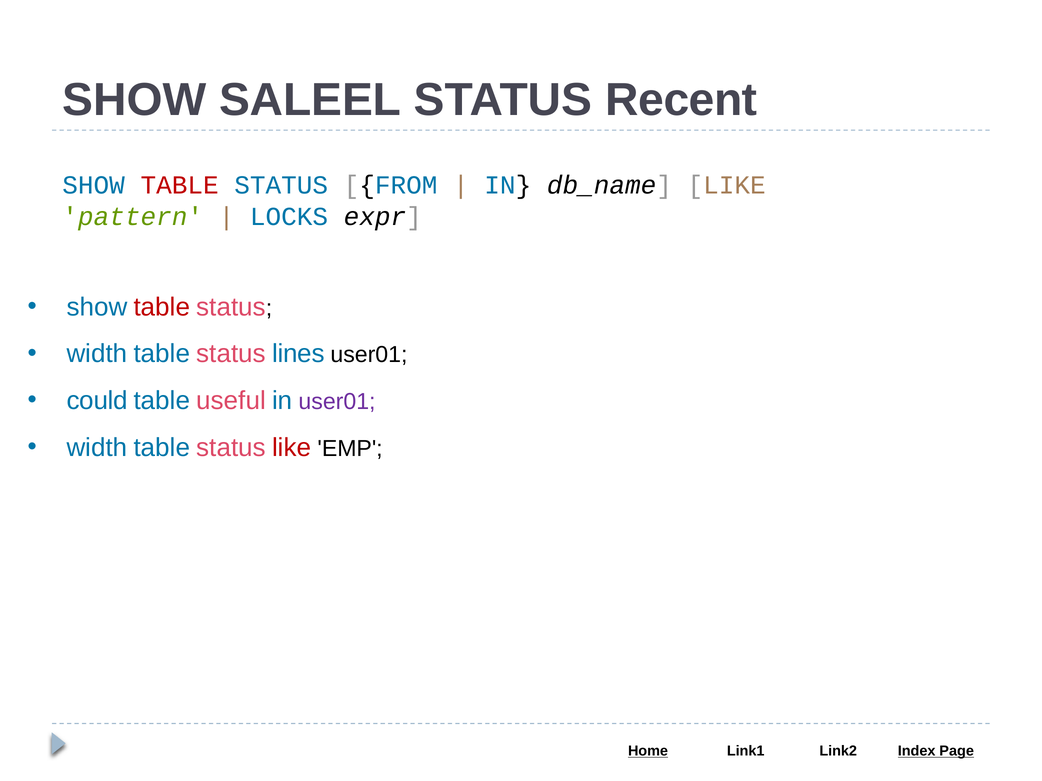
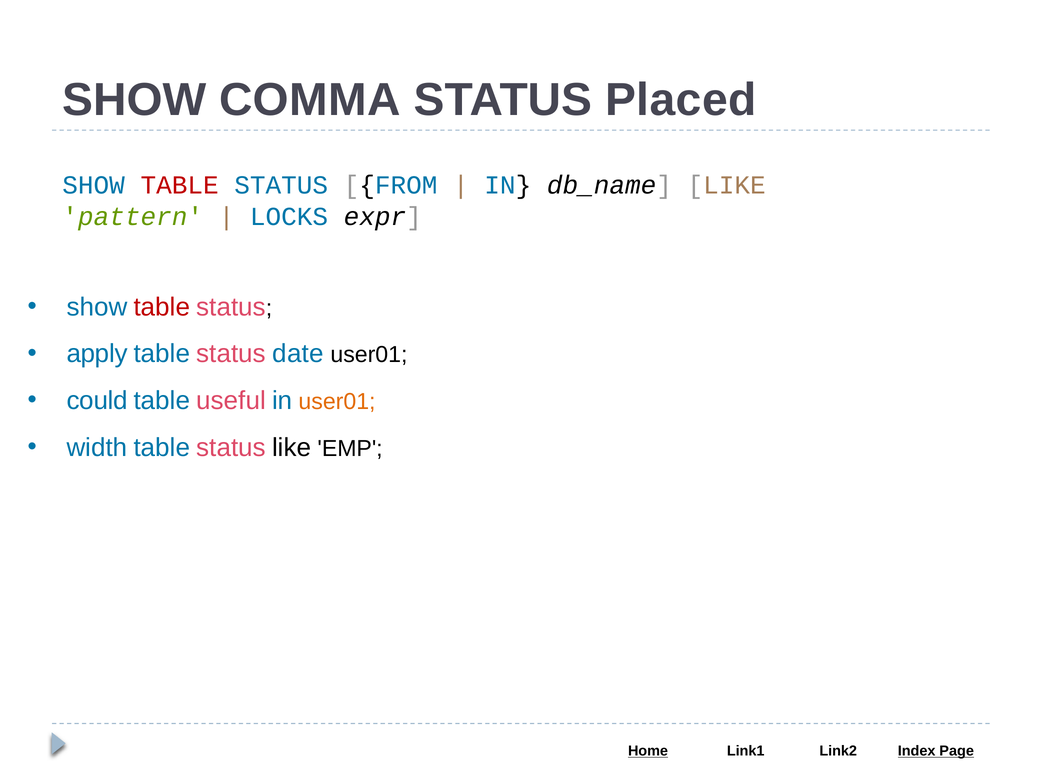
SALEEL: SALEEL -> COMMA
Recent: Recent -> Placed
width at (97, 354): width -> apply
lines: lines -> date
user01 at (337, 402) colour: purple -> orange
like at (292, 448) colour: red -> black
